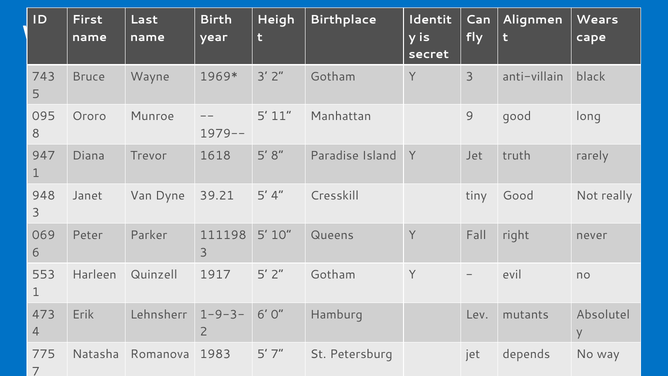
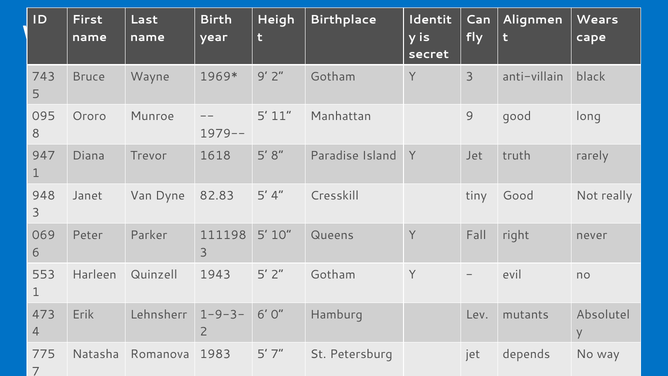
3 at (262, 77): 3 -> 9
39.21: 39.21 -> 82.83
Quinzell 1917: 1917 -> 1943
